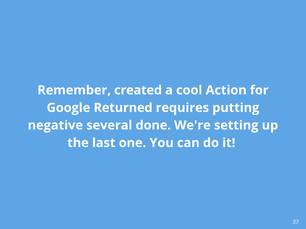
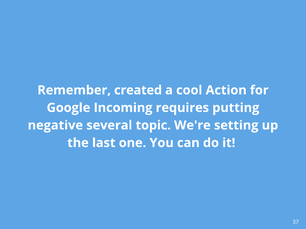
Returned: Returned -> Incoming
done: done -> topic
